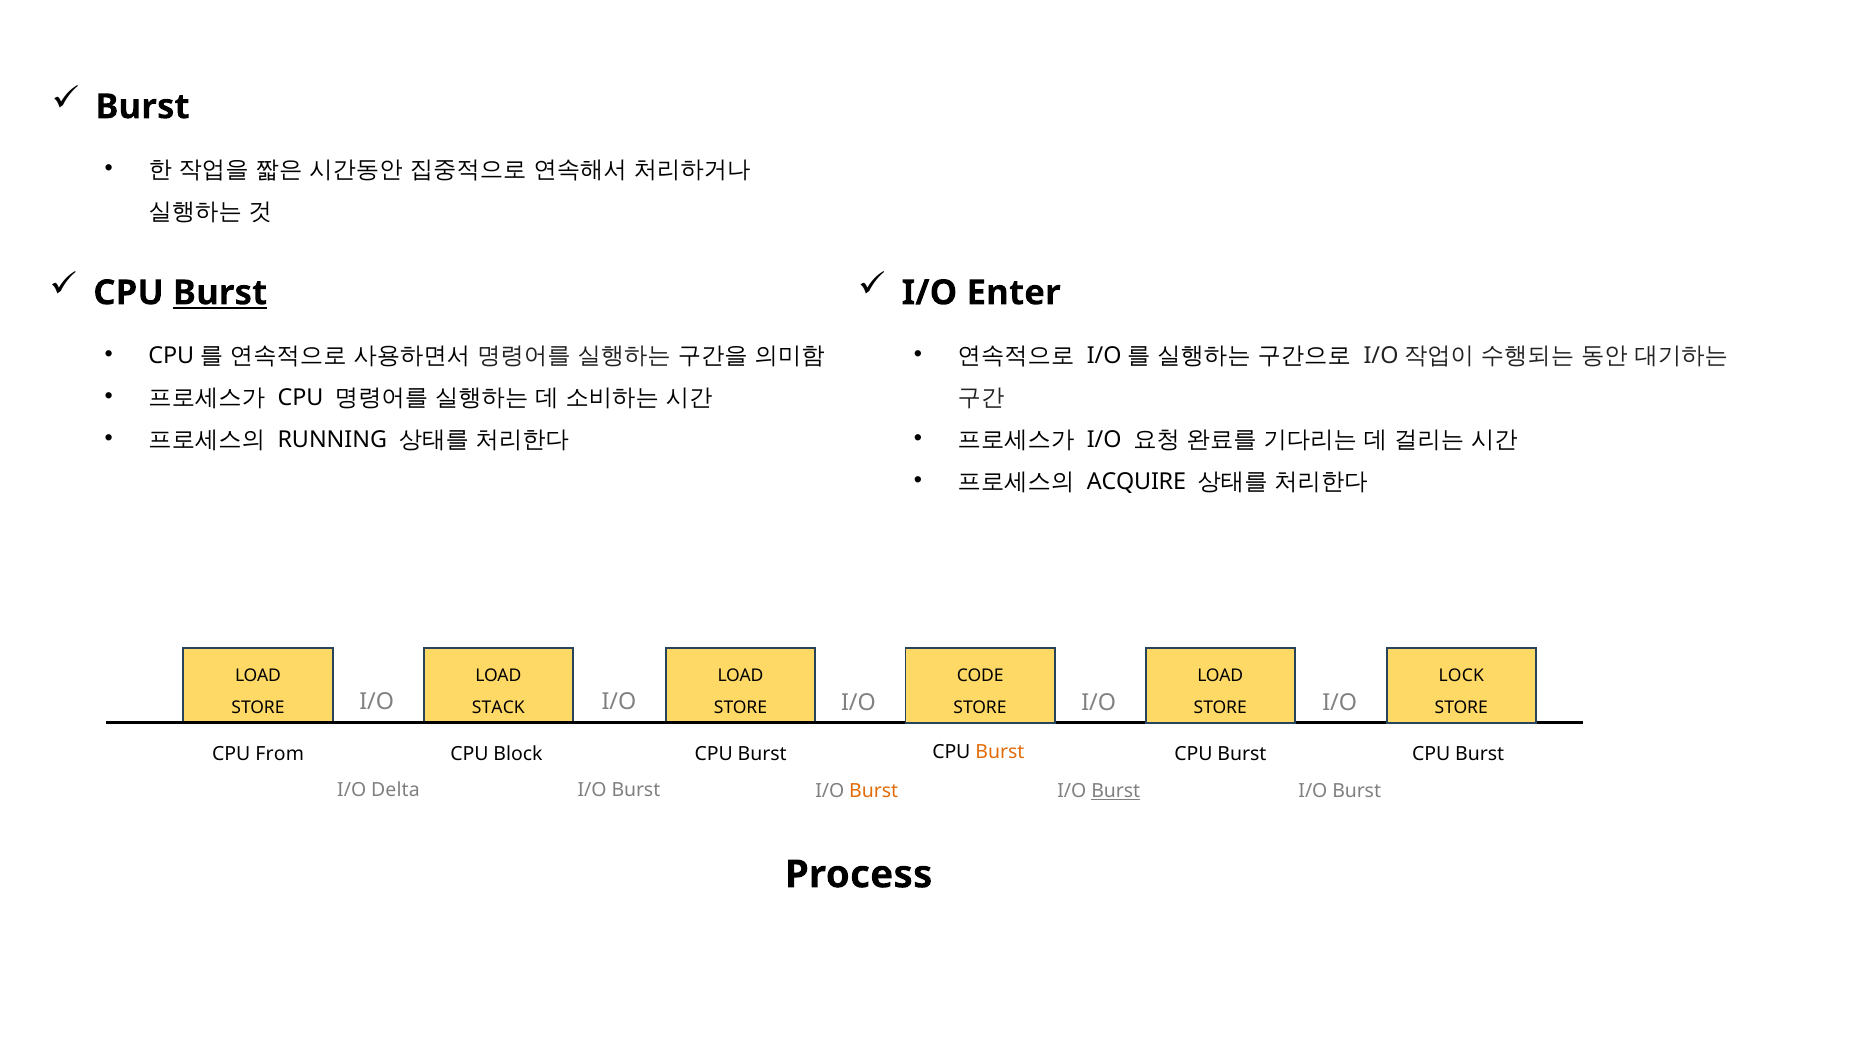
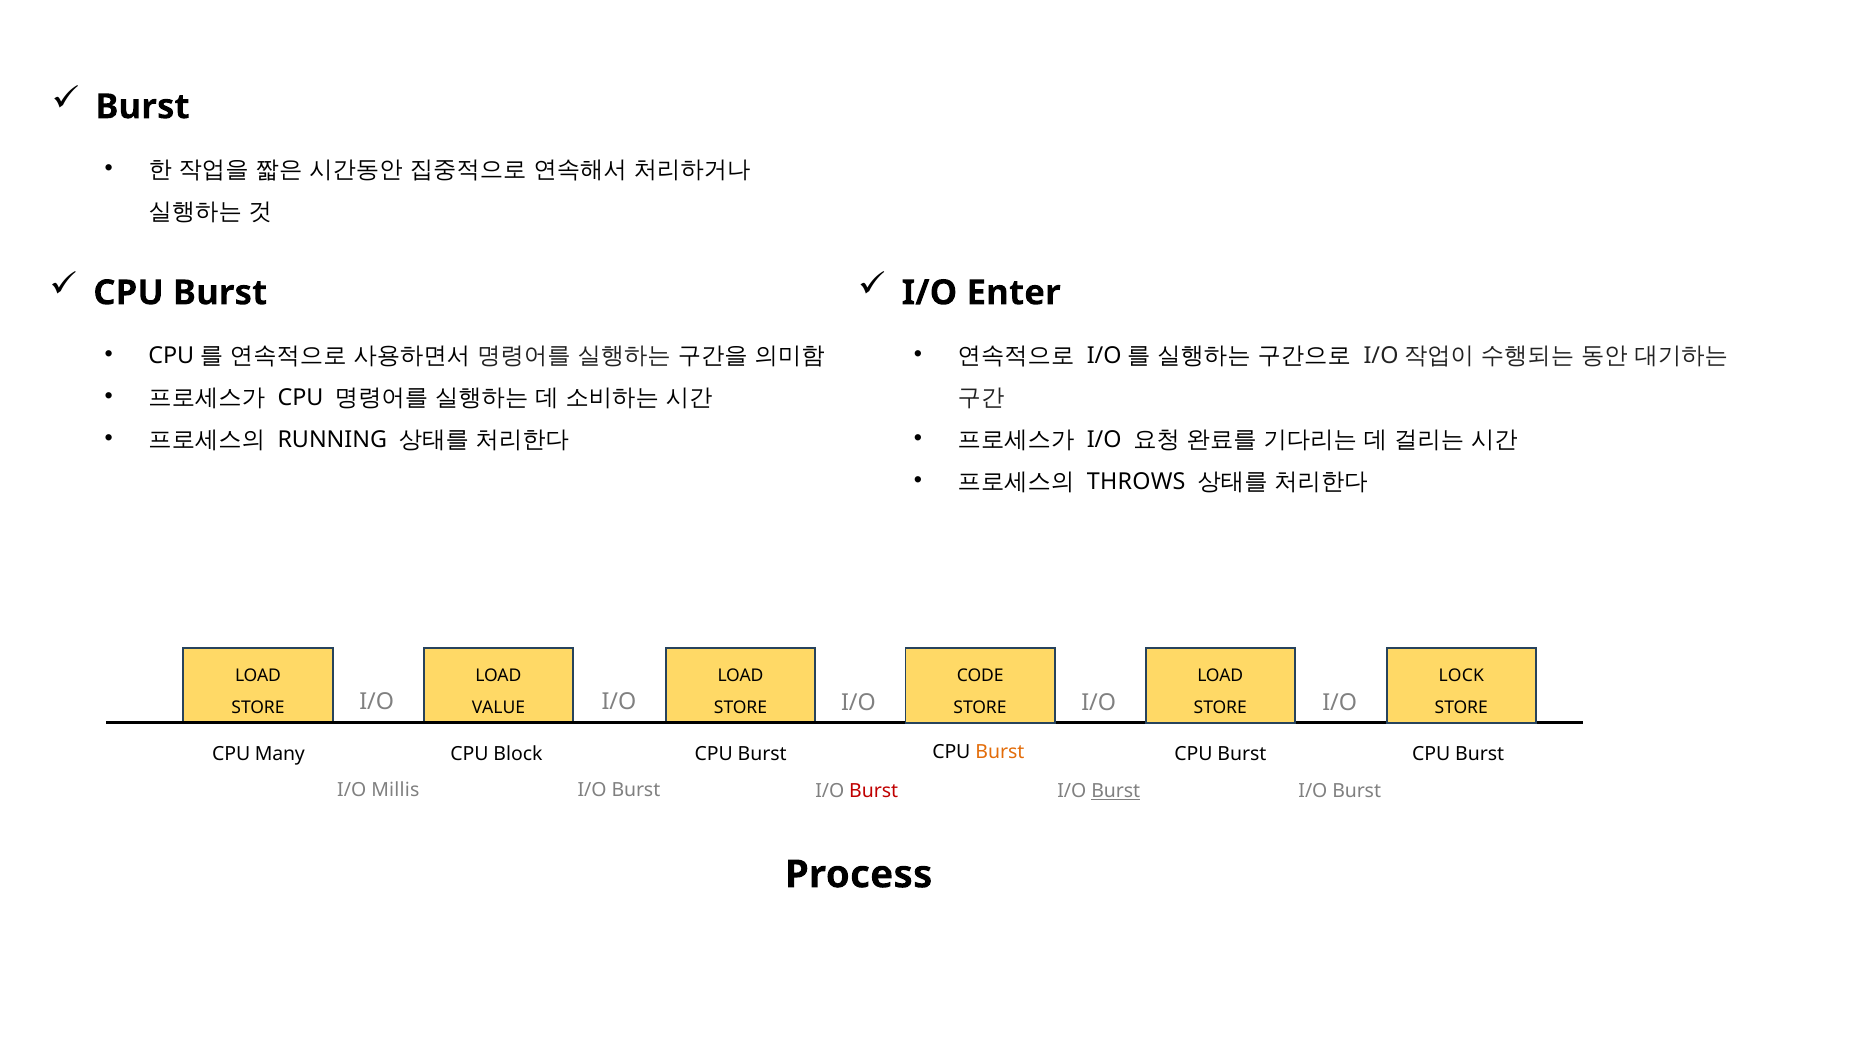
Burst at (220, 293) underline: present -> none
ACQUIRE: ACQUIRE -> THROWS
STACK: STACK -> VALUE
From: From -> Many
Delta: Delta -> Millis
Burst at (874, 792) colour: orange -> red
